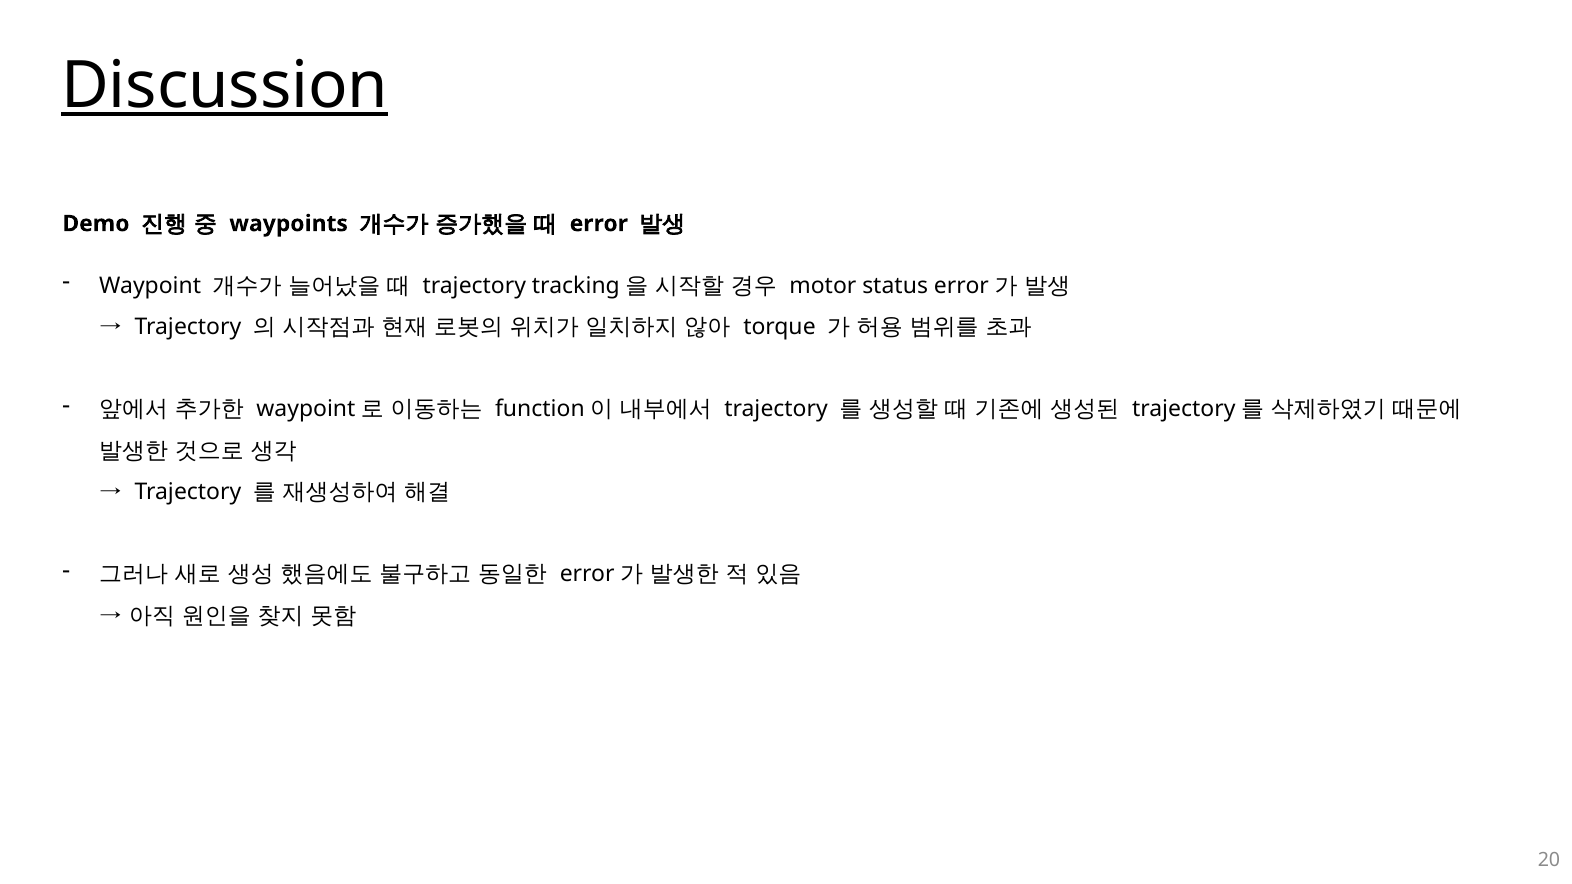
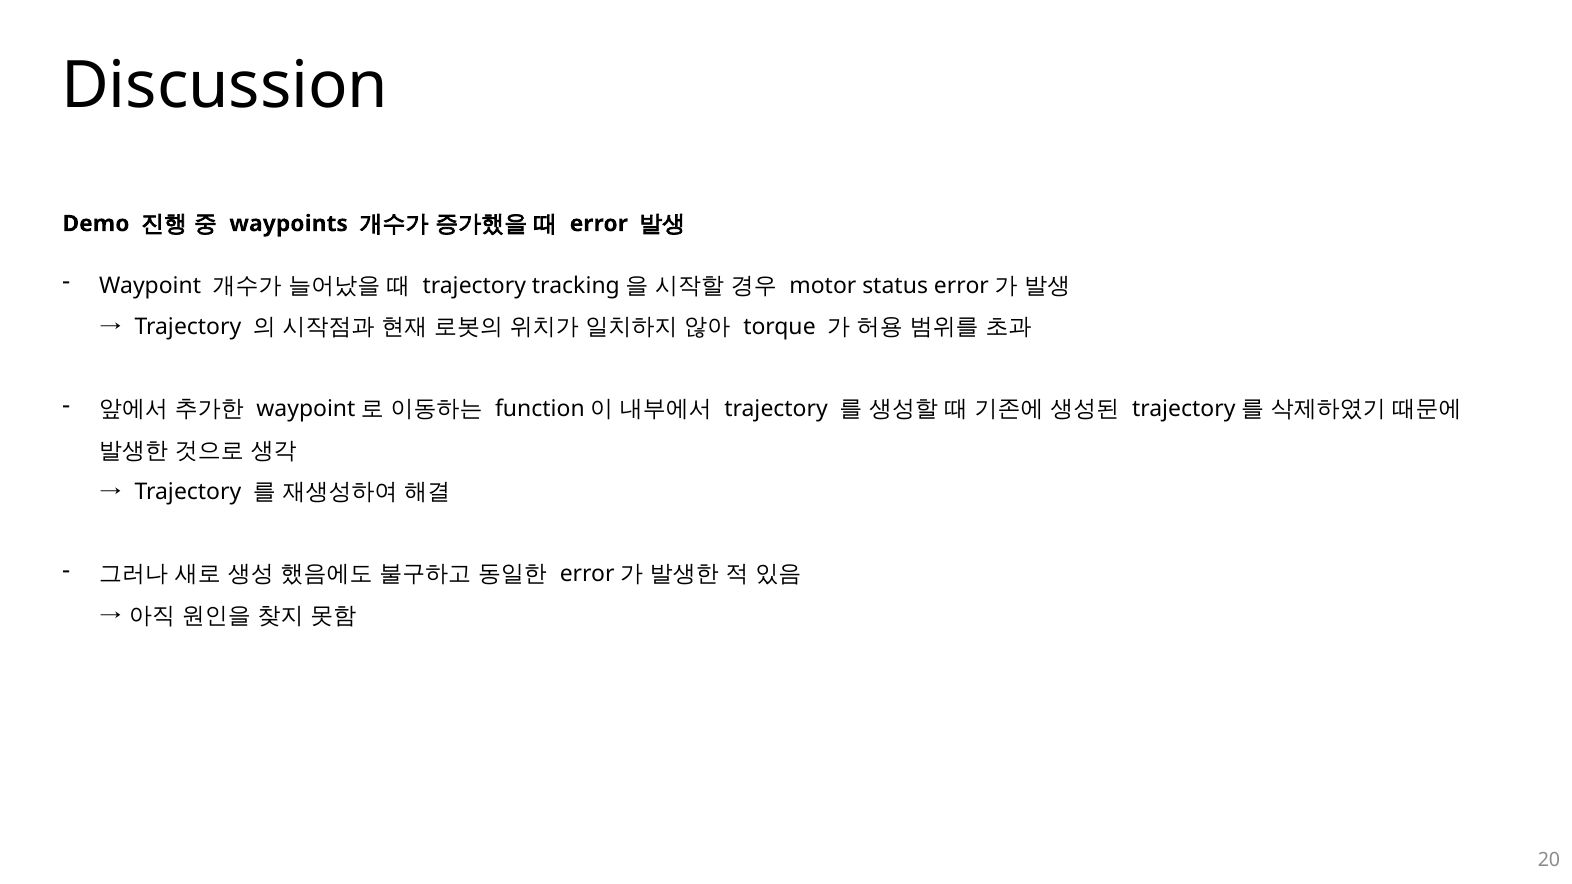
Discussion underline: present -> none
